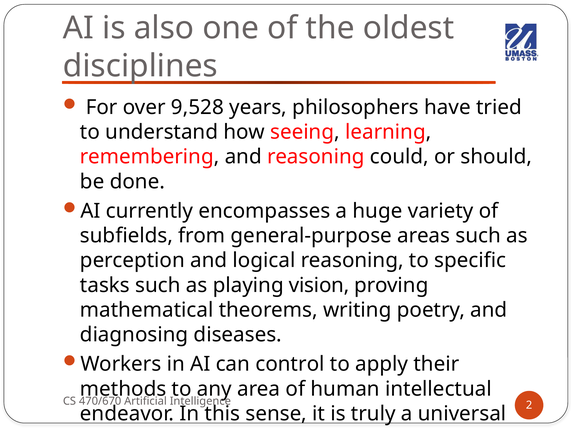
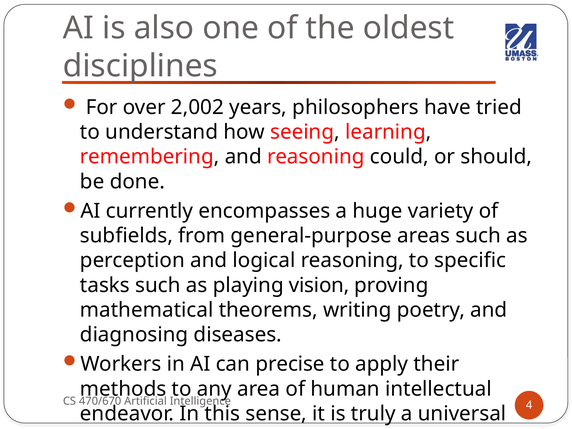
9,528: 9,528 -> 2,002
control: control -> precise
2: 2 -> 4
